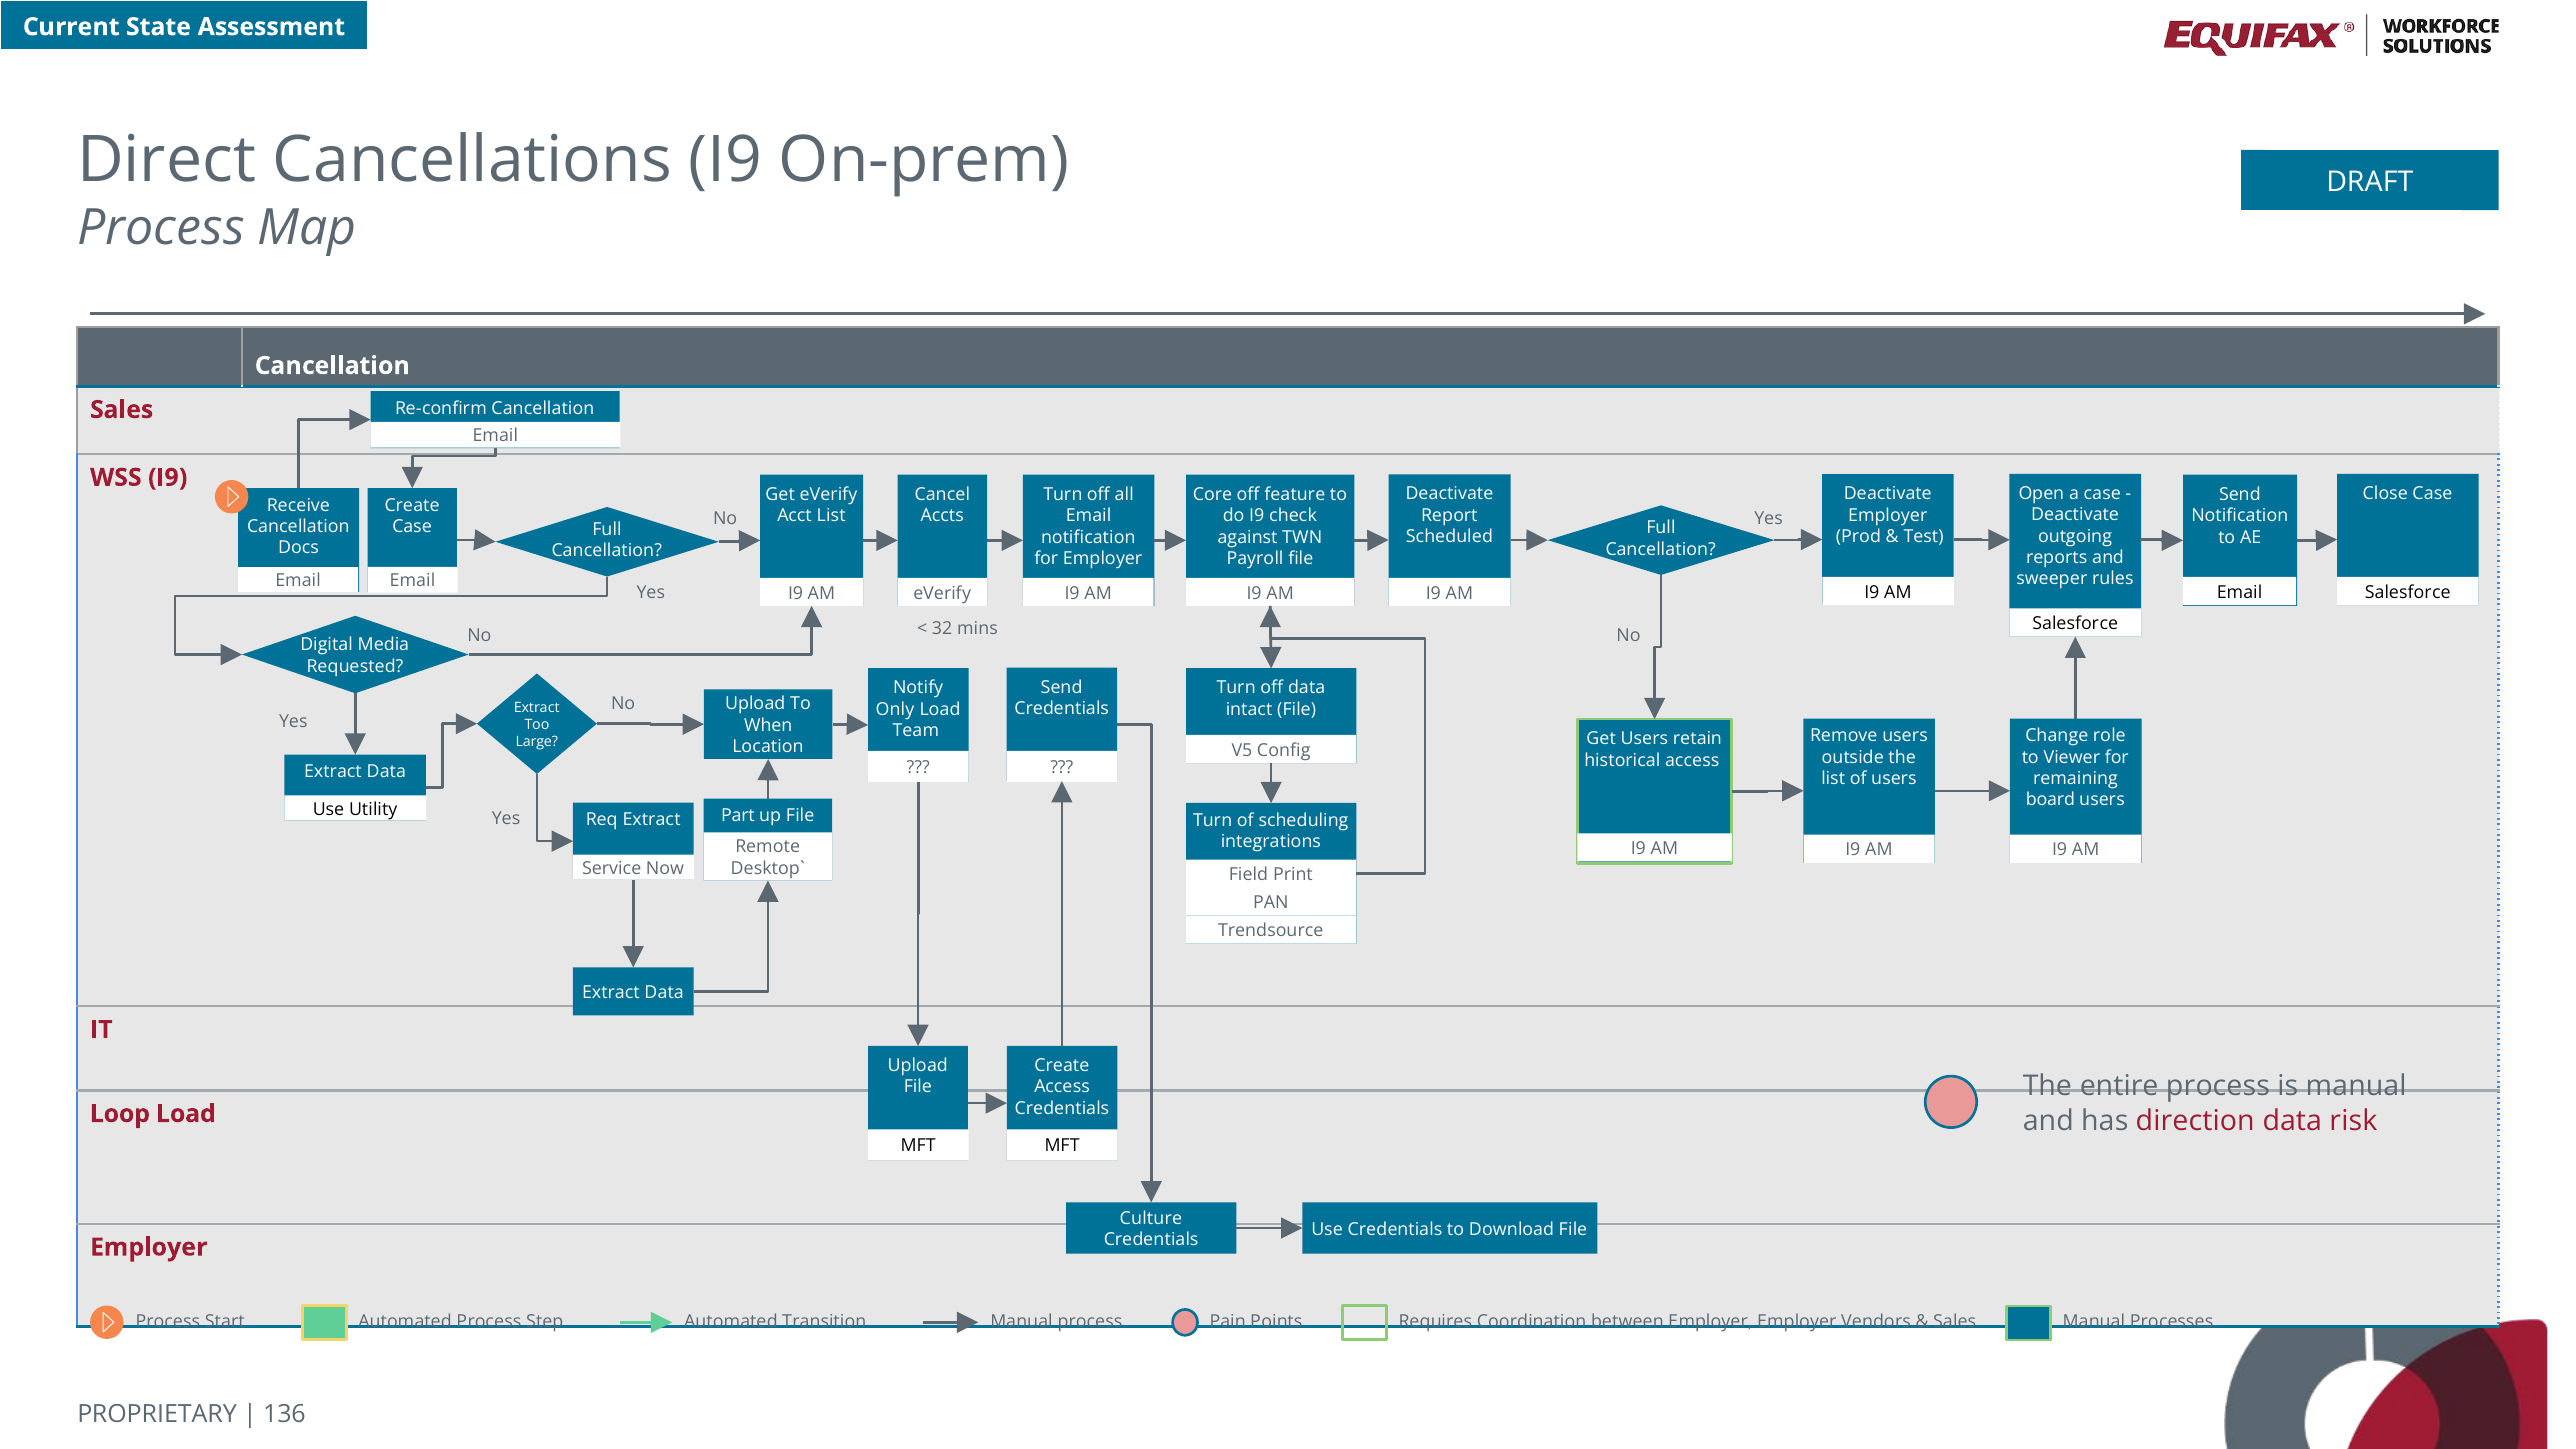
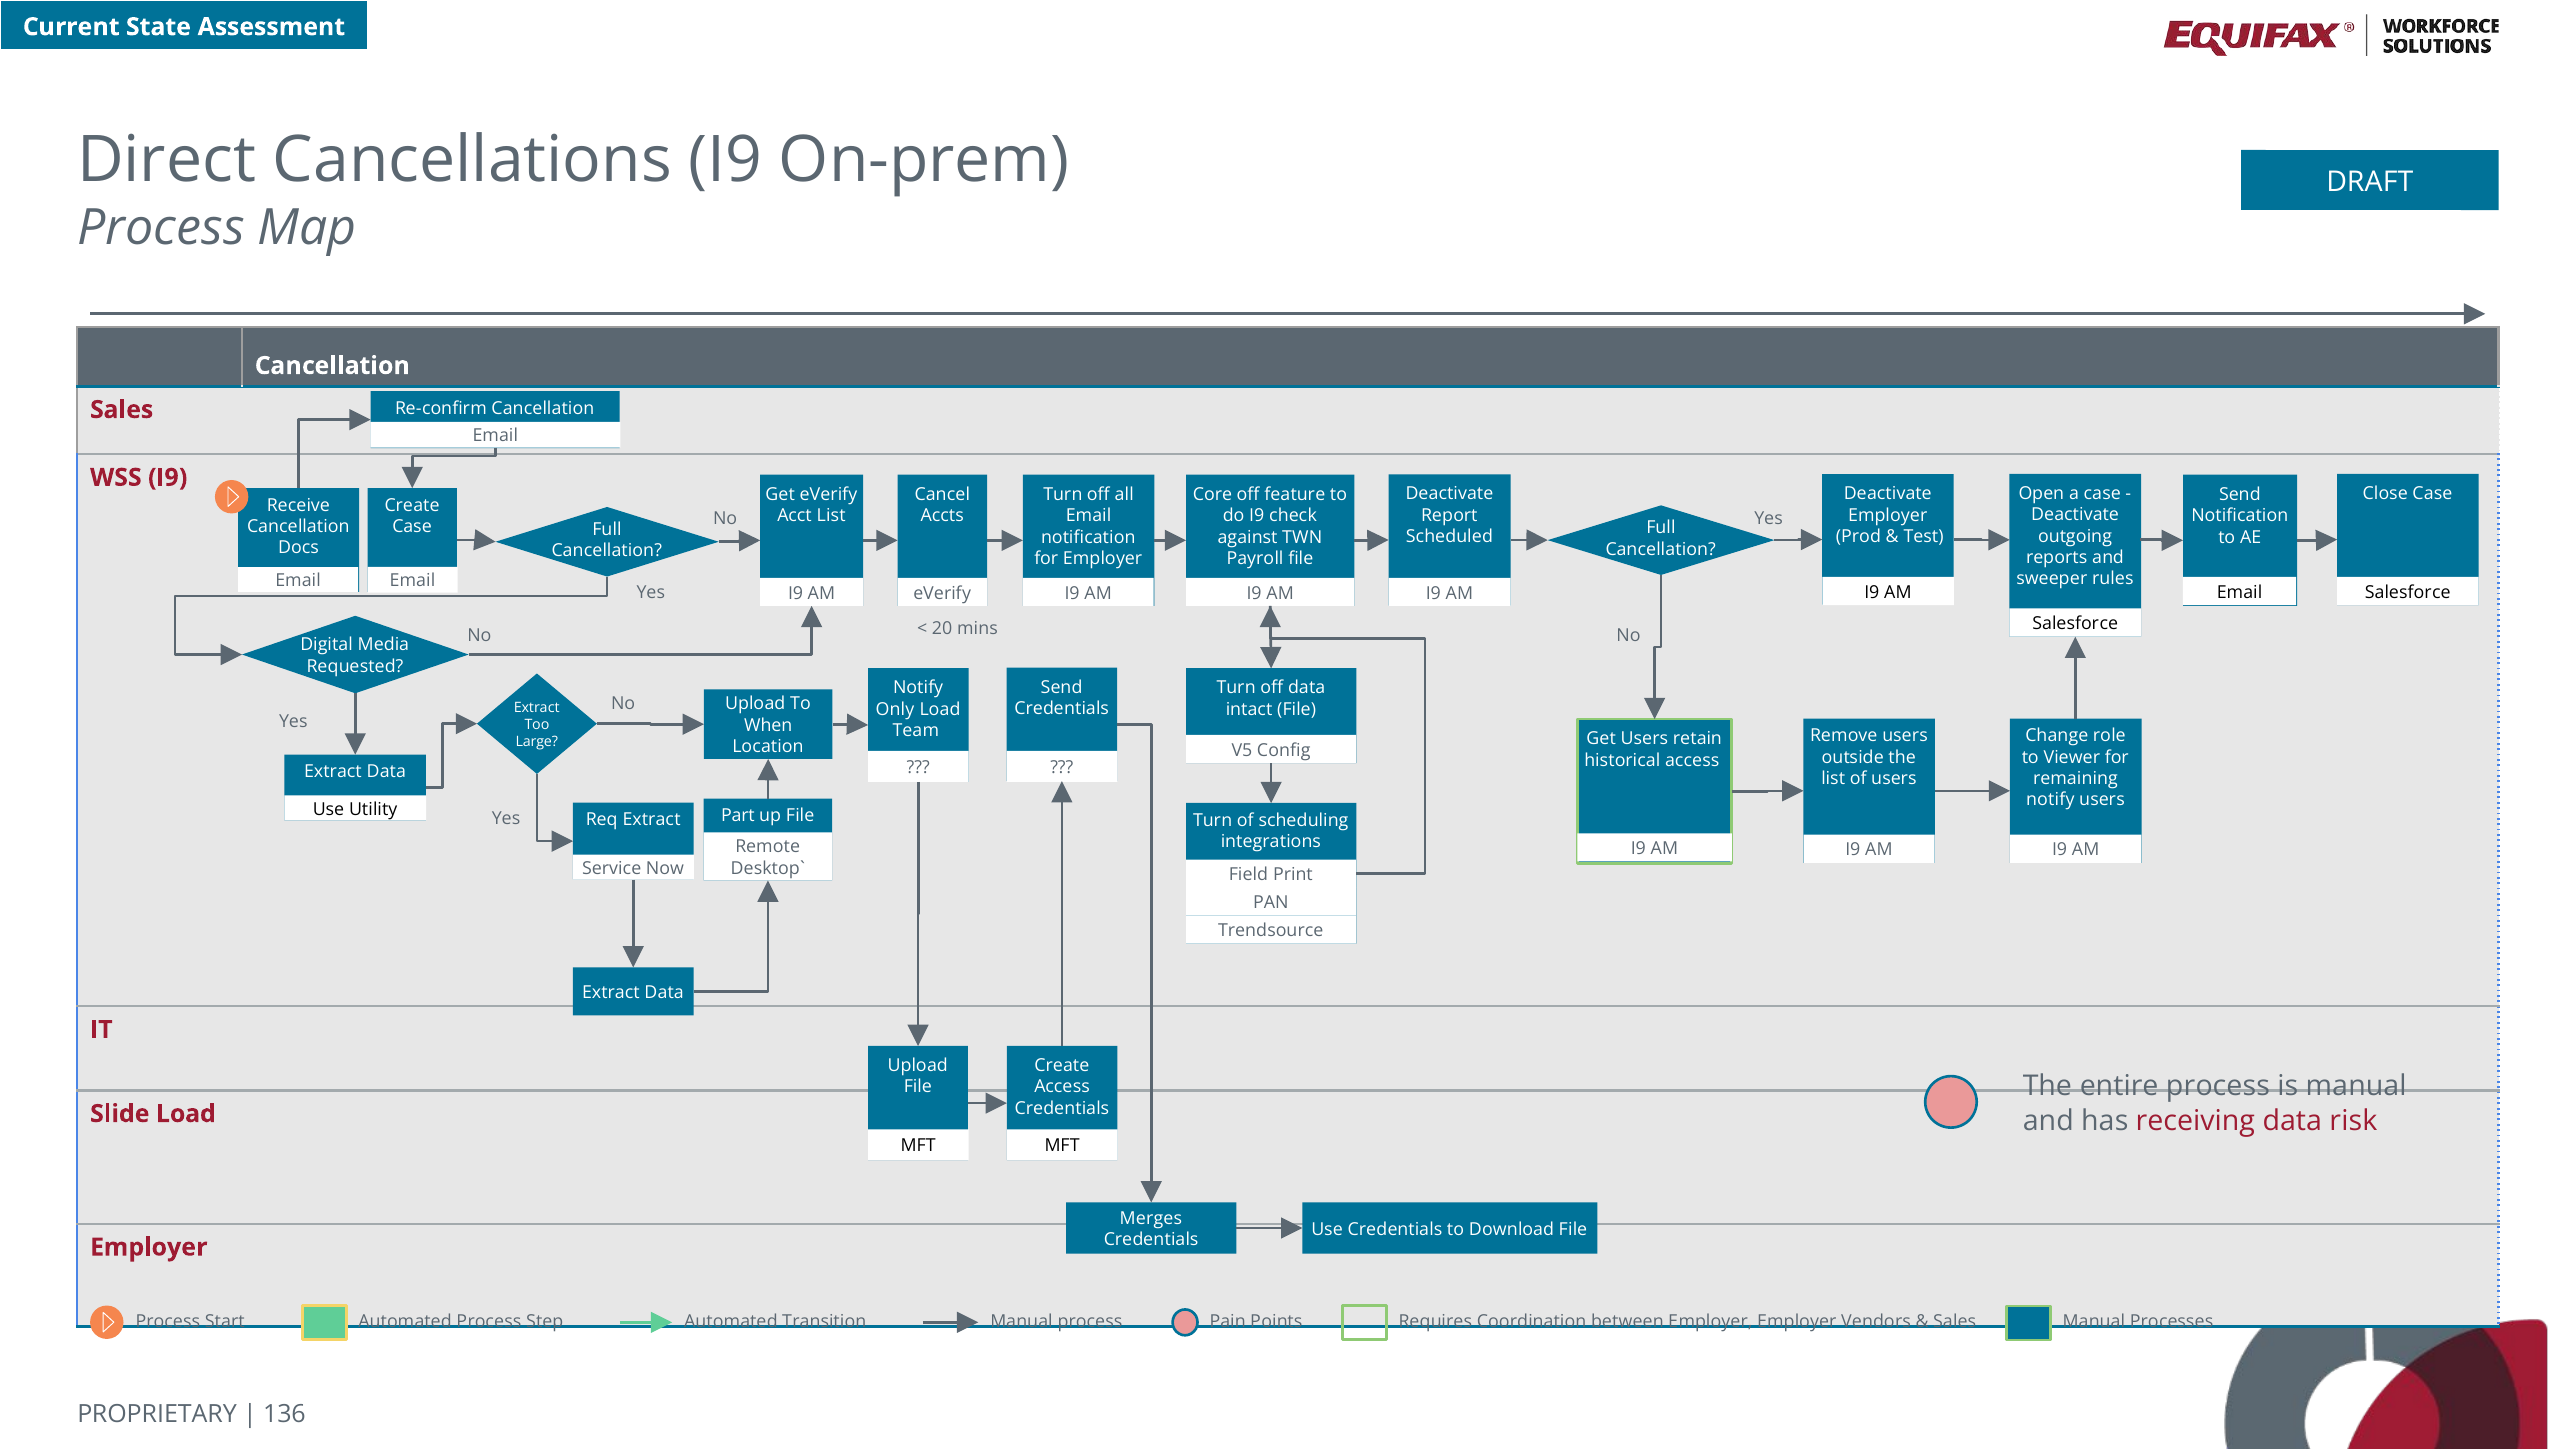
32: 32 -> 20
board at (2050, 800): board -> notify
Loop: Loop -> Slide
direction: direction -> receiving
Culture: Culture -> Merges
